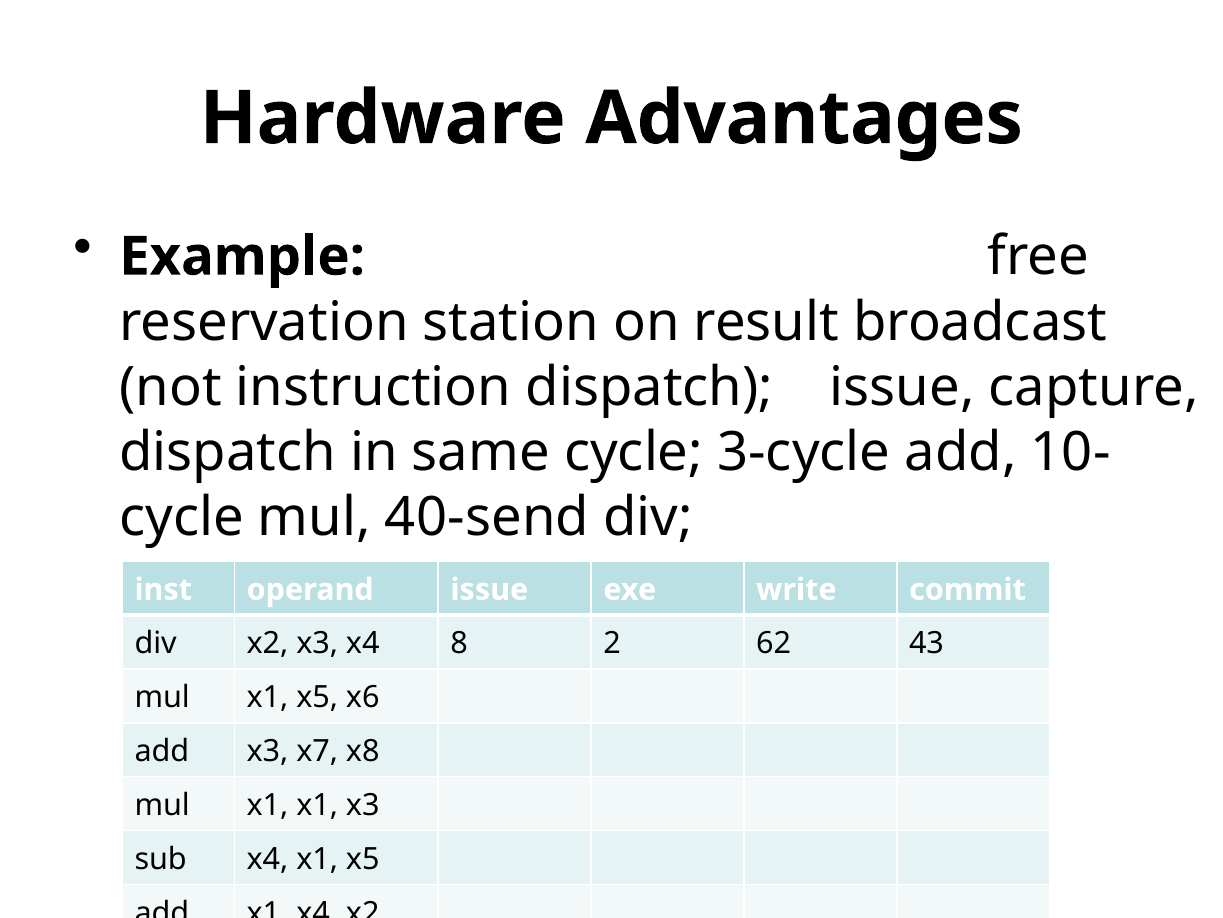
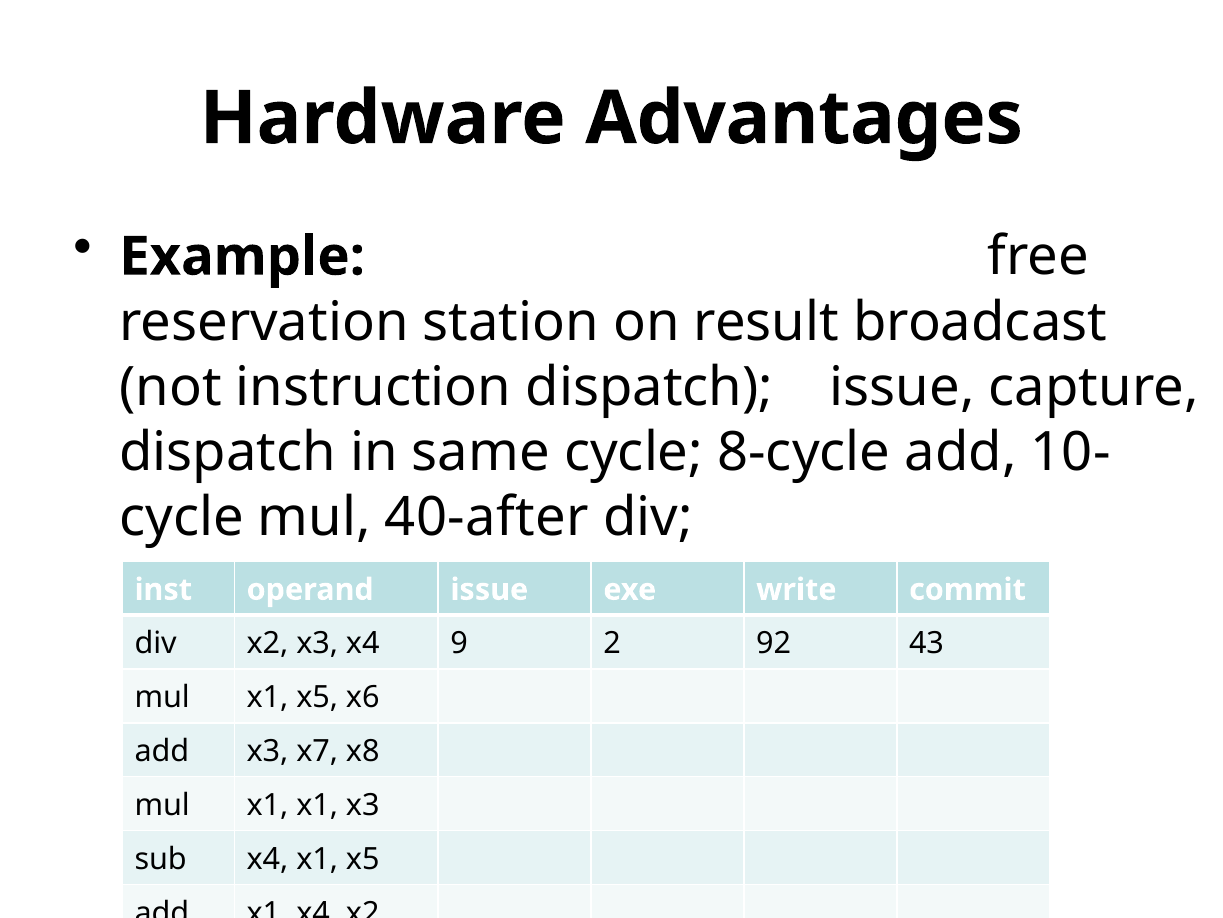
3-cycle: 3-cycle -> 8-cycle
40-send: 40-send -> 40-after
8: 8 -> 9
62: 62 -> 92
